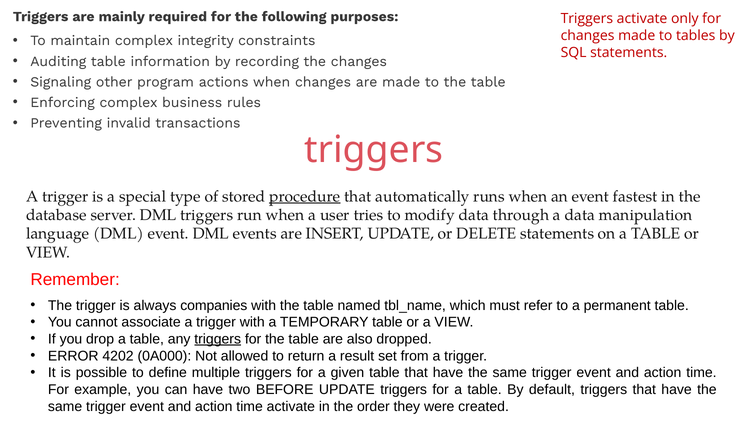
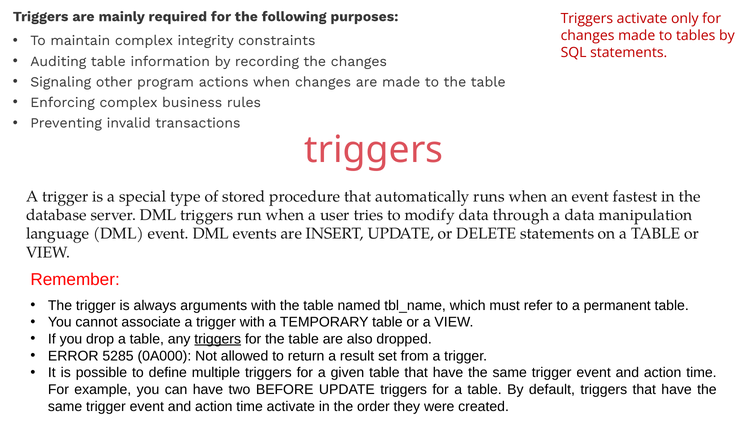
procedure underline: present -> none
companies: companies -> arguments
4202: 4202 -> 5285
